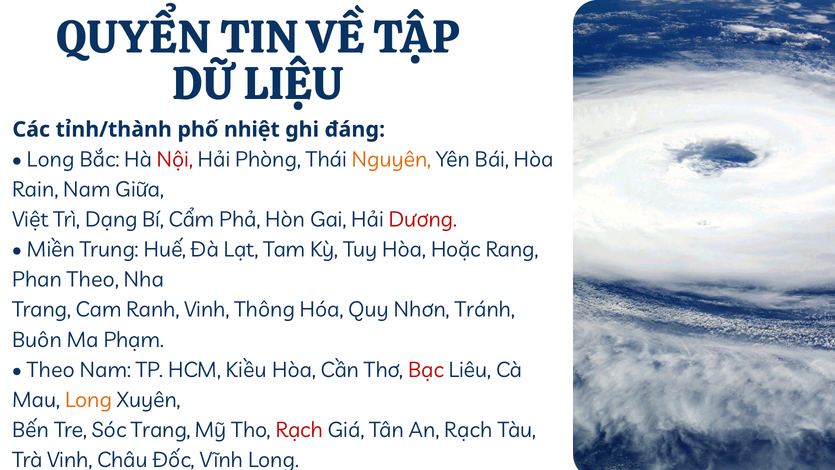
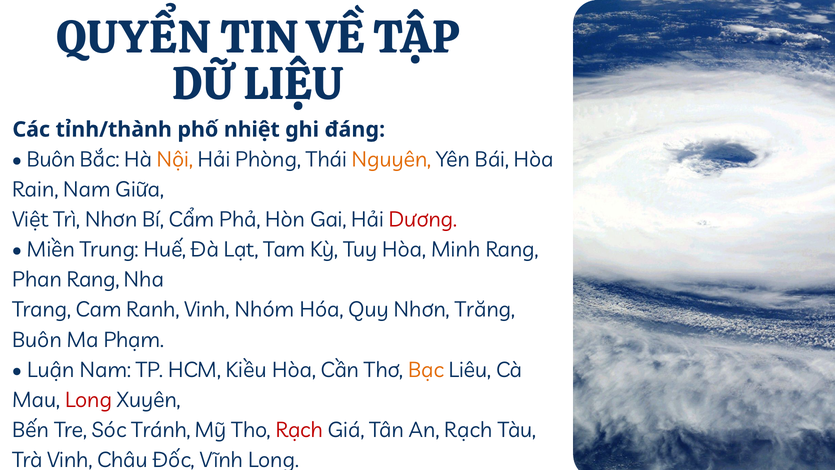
Long at (51, 160): Long -> Buôn
Nội colour: red -> orange
Trì Dạng: Dạng -> Nhơn
Hoặc: Hoặc -> Minh
Phan Theo: Theo -> Rang
Thông: Thông -> Nhóm
Tránh: Tránh -> Trăng
Theo at (51, 370): Theo -> Luận
Bạc colour: red -> orange
Long at (89, 400) colour: orange -> red
Sóc Trang: Trang -> Tránh
